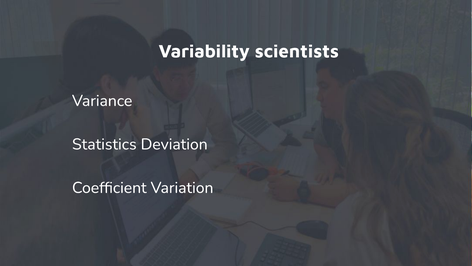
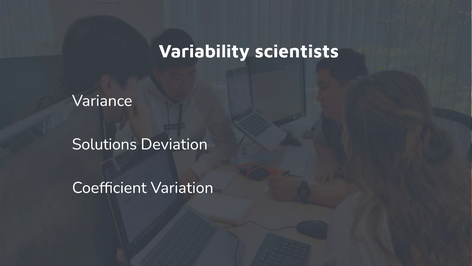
Statistics: Statistics -> Solutions
